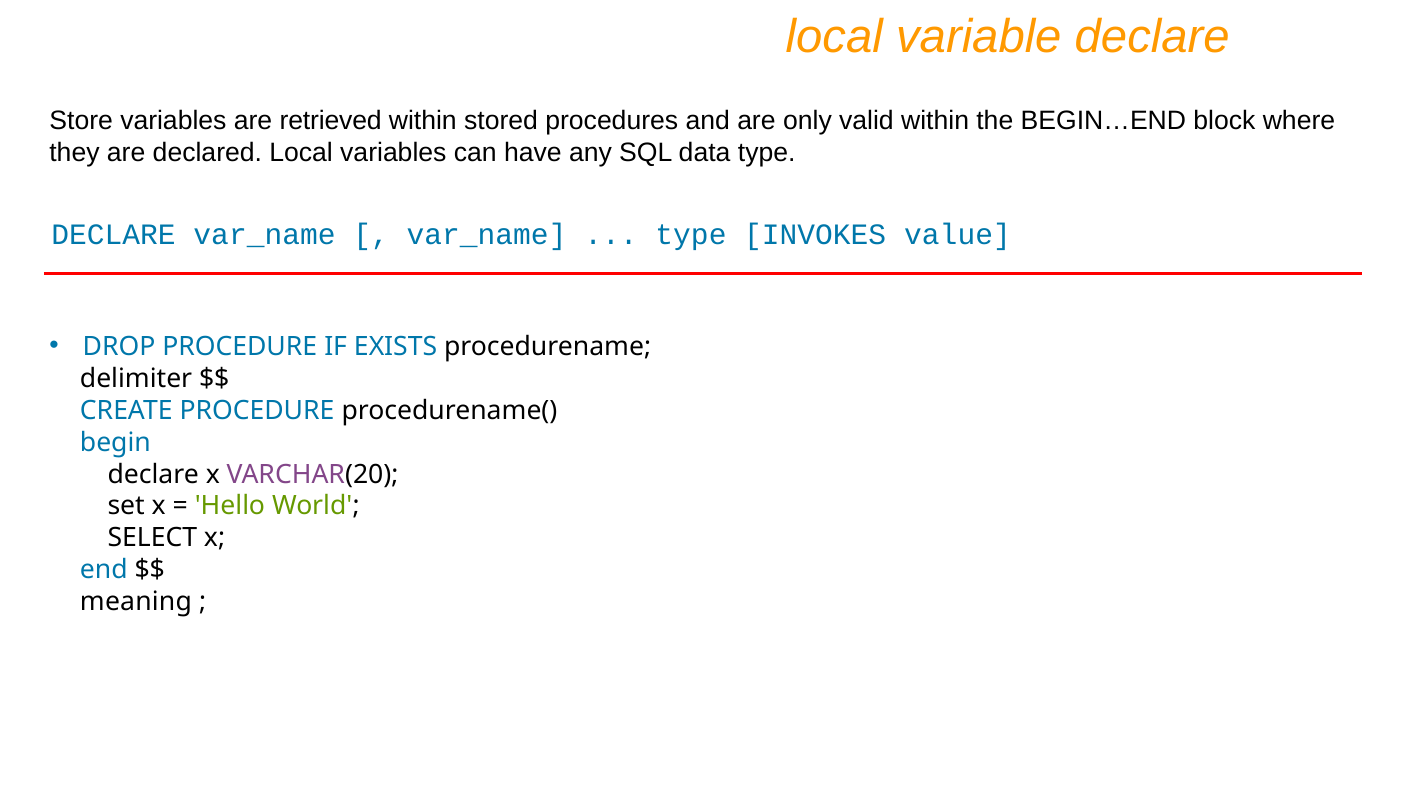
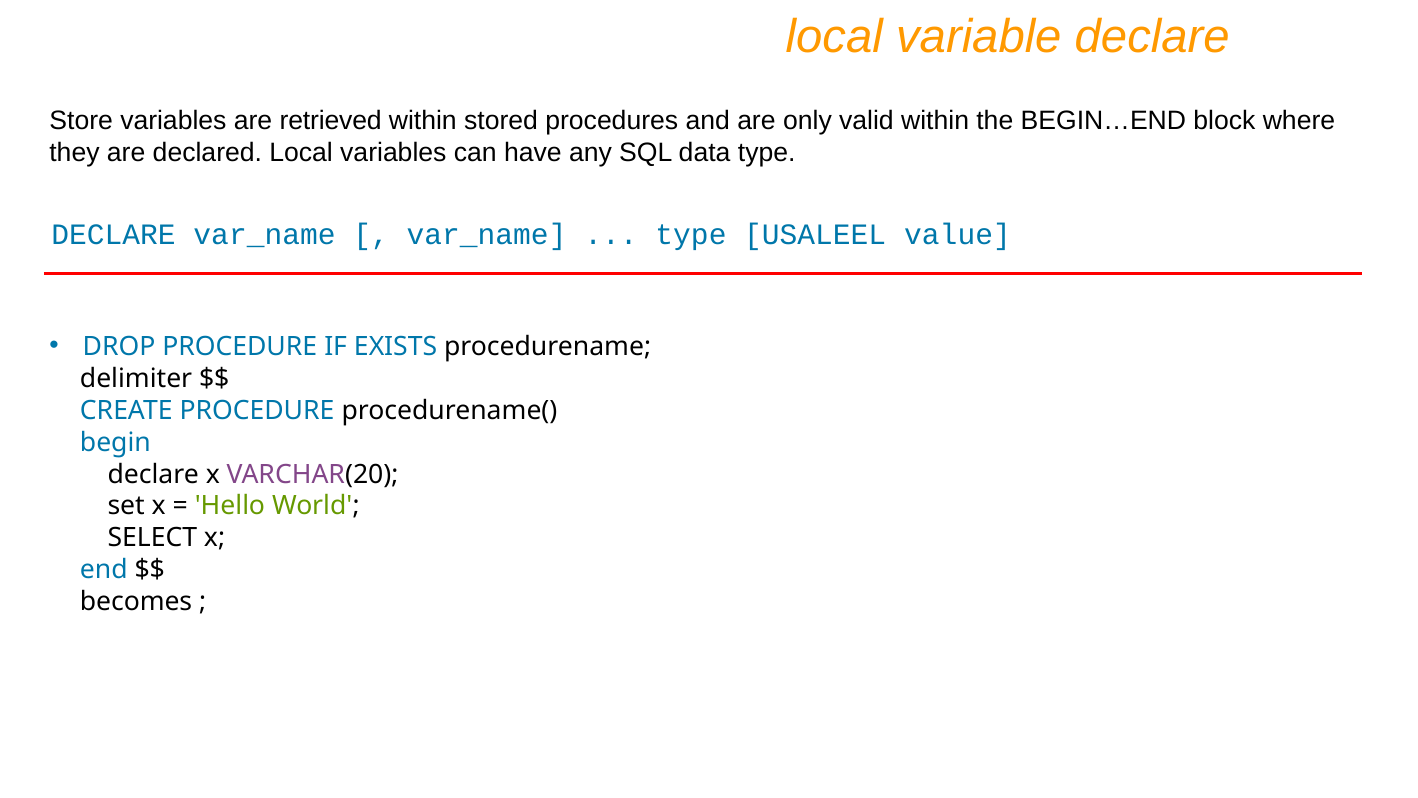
INVOKES: INVOKES -> USALEEL
meaning: meaning -> becomes
